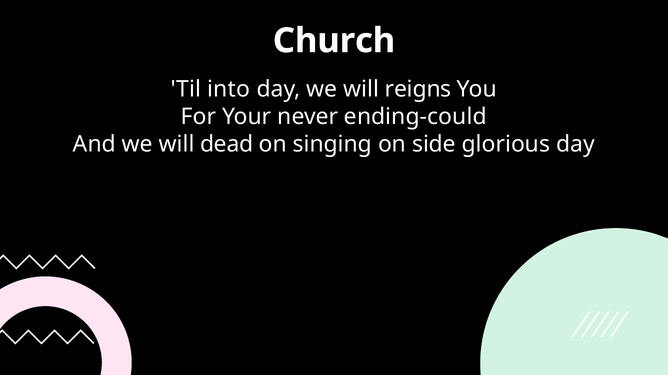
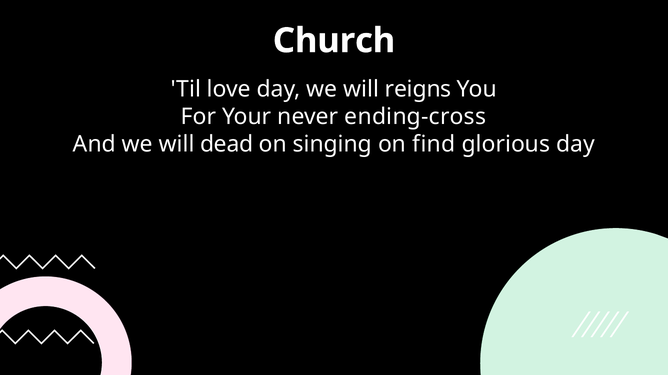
into: into -> love
ending-could: ending-could -> ending-cross
side: side -> find
